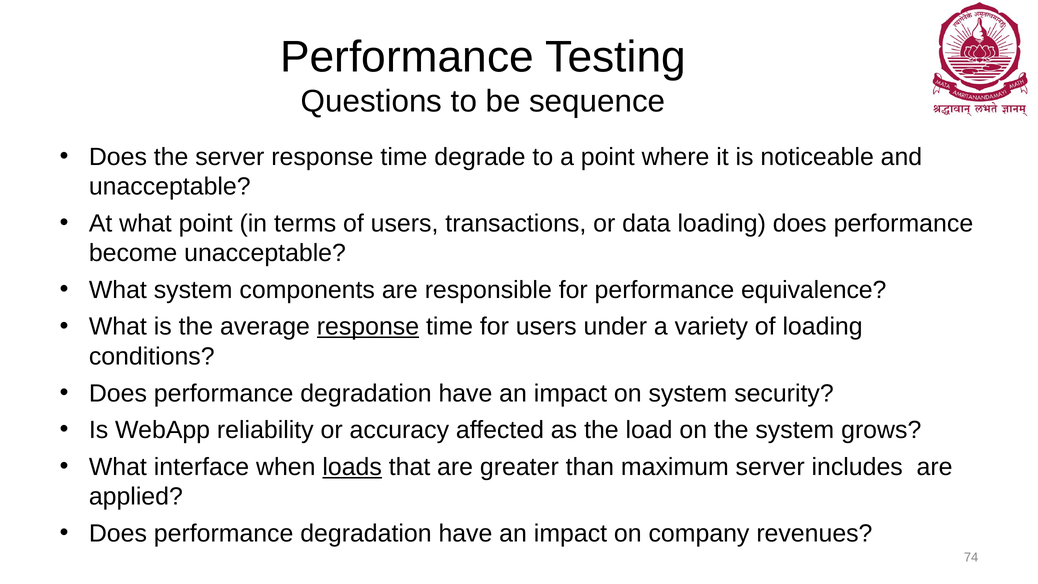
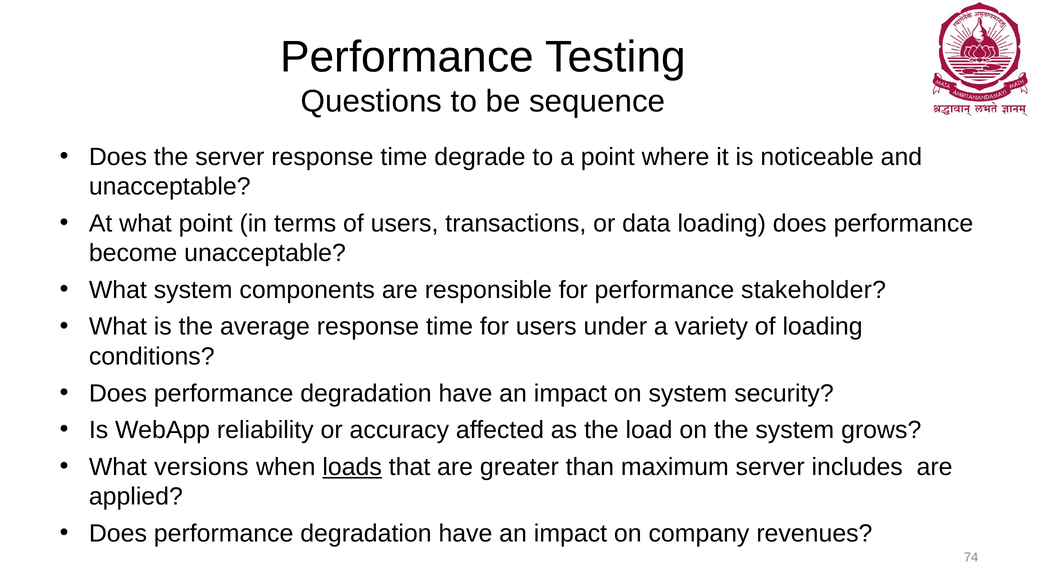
equivalence: equivalence -> stakeholder
response at (368, 327) underline: present -> none
interface: interface -> versions
